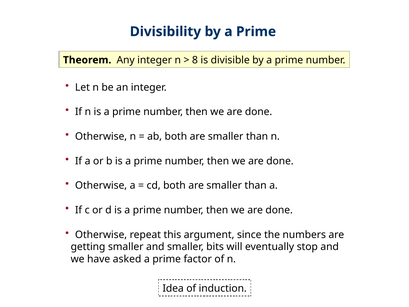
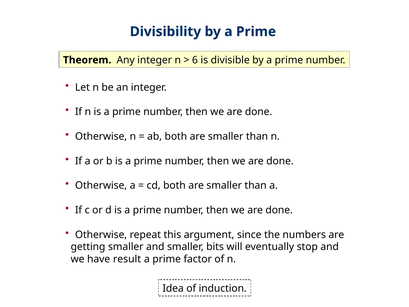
8: 8 -> 6
asked: asked -> result
